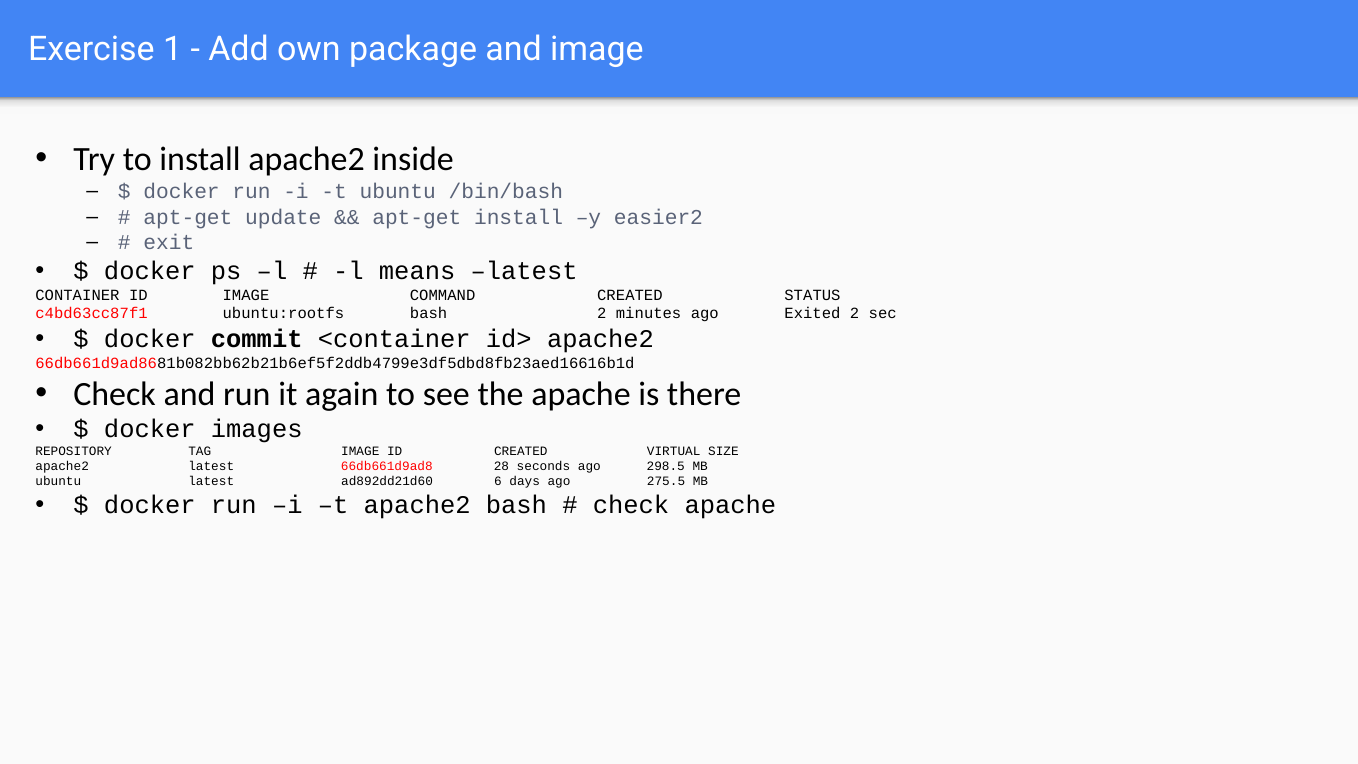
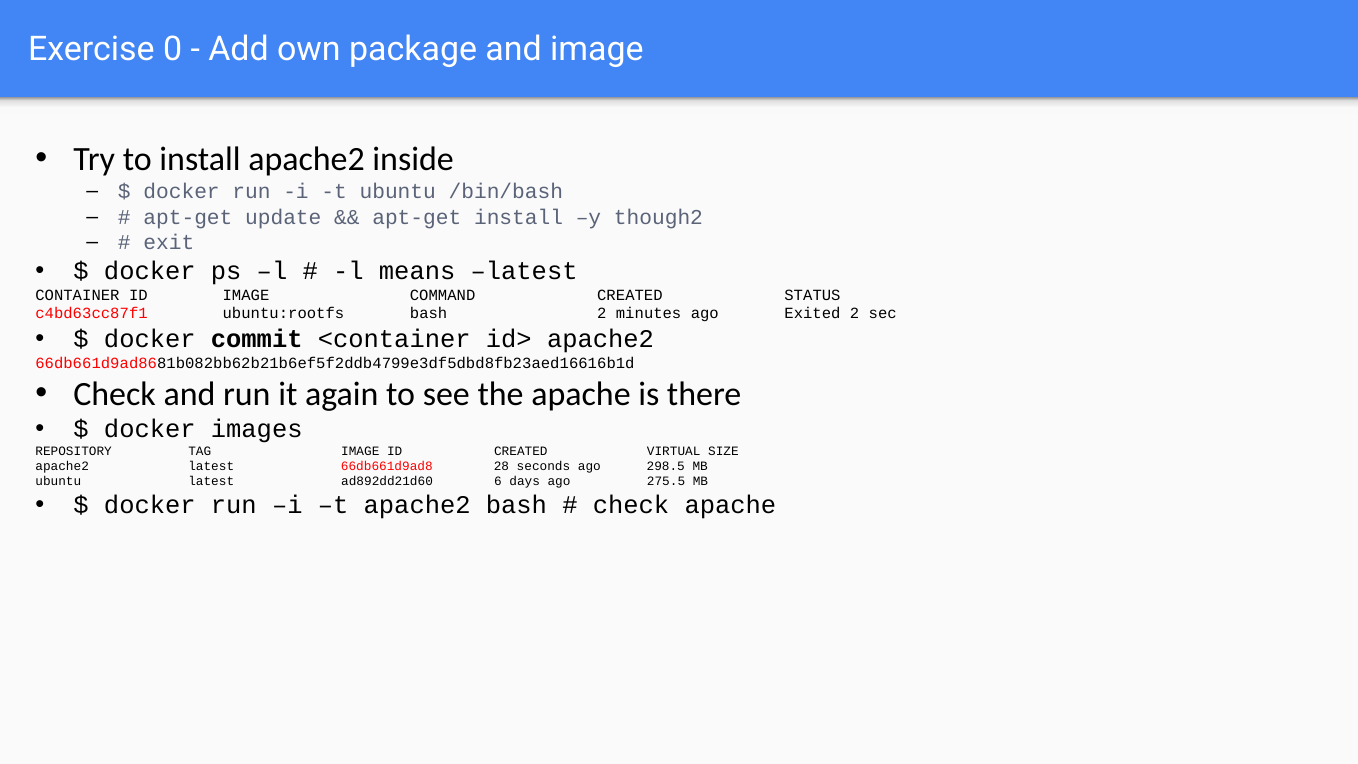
1: 1 -> 0
easier2: easier2 -> though2
